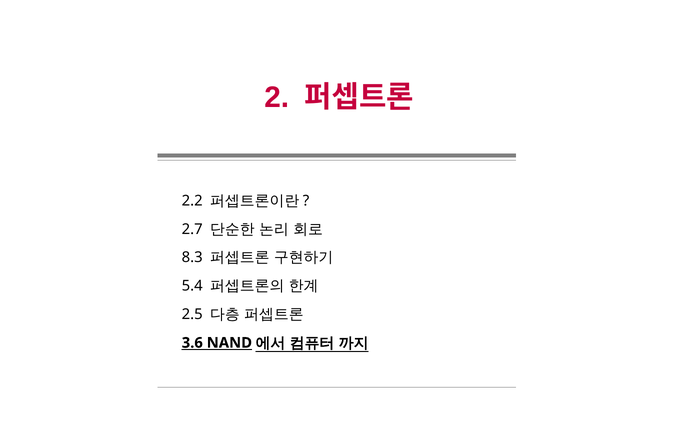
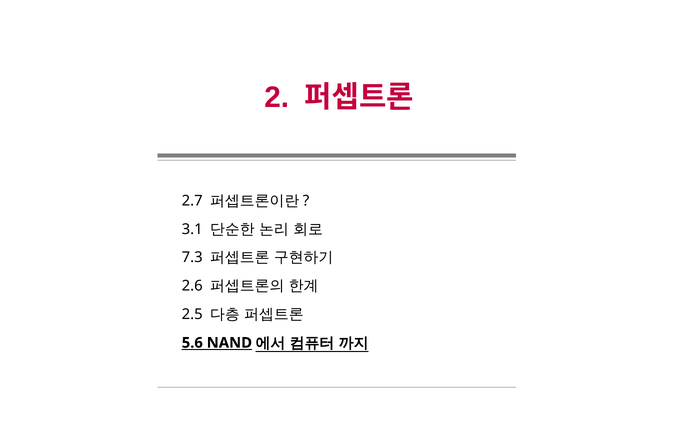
2.2: 2.2 -> 2.7
2.7: 2.7 -> 3.1
8.3: 8.3 -> 7.3
5.4: 5.4 -> 2.6
3.6: 3.6 -> 5.6
